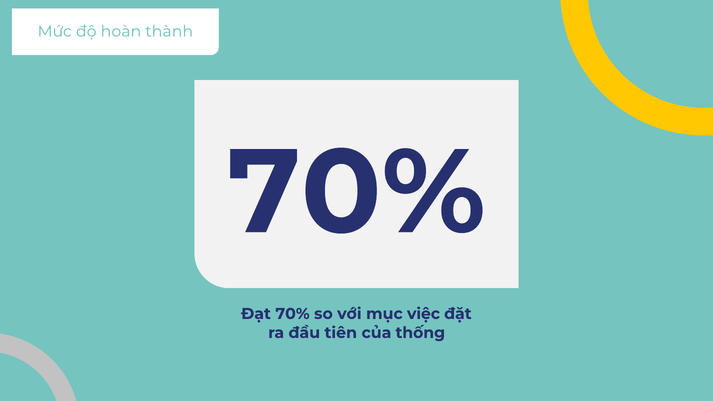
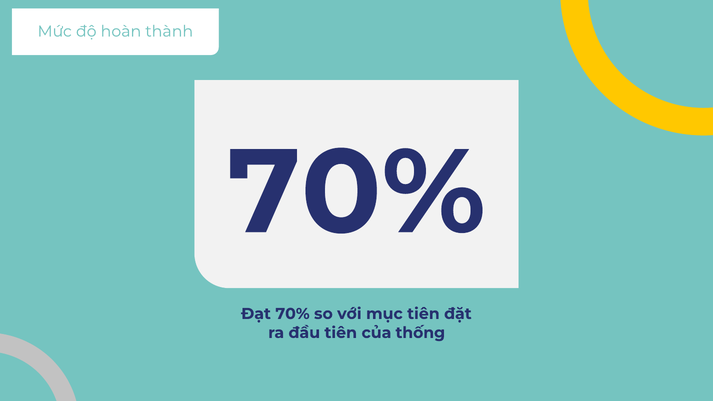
mục việc: việc -> tiên
